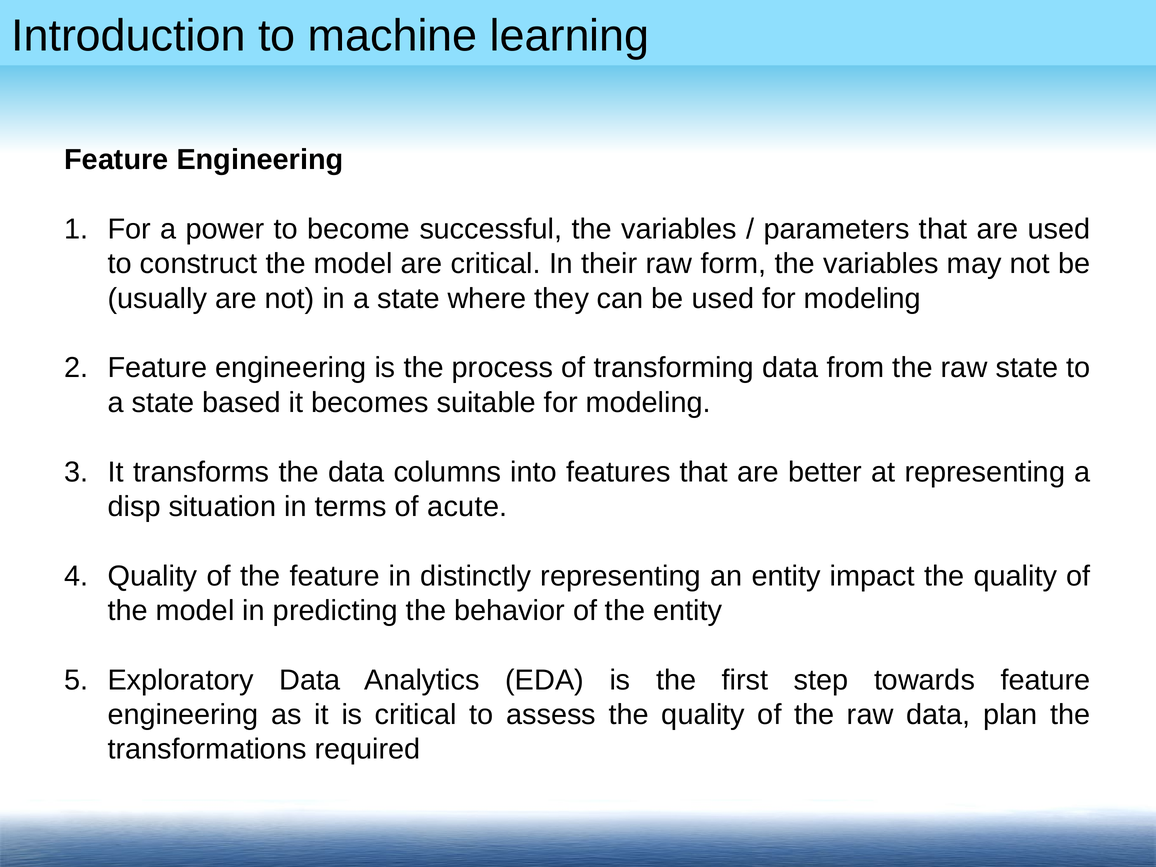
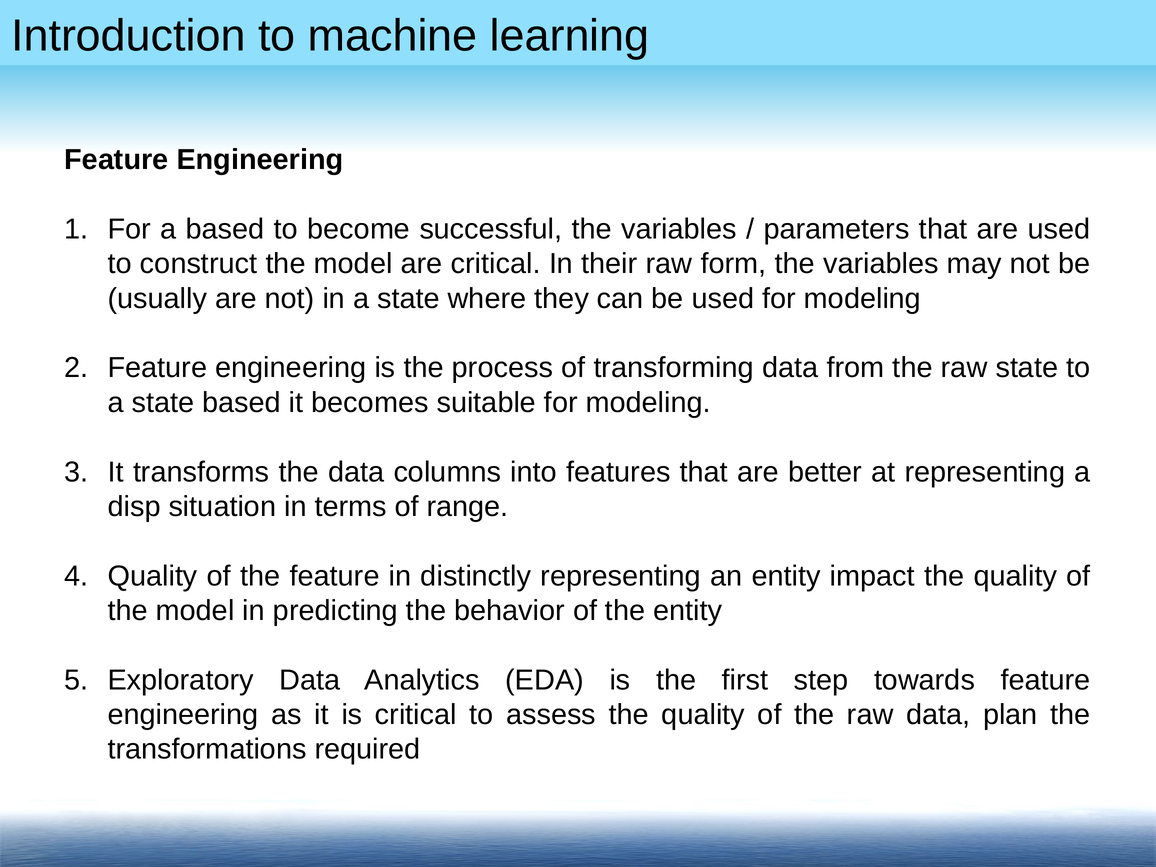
a power: power -> based
acute: acute -> range
